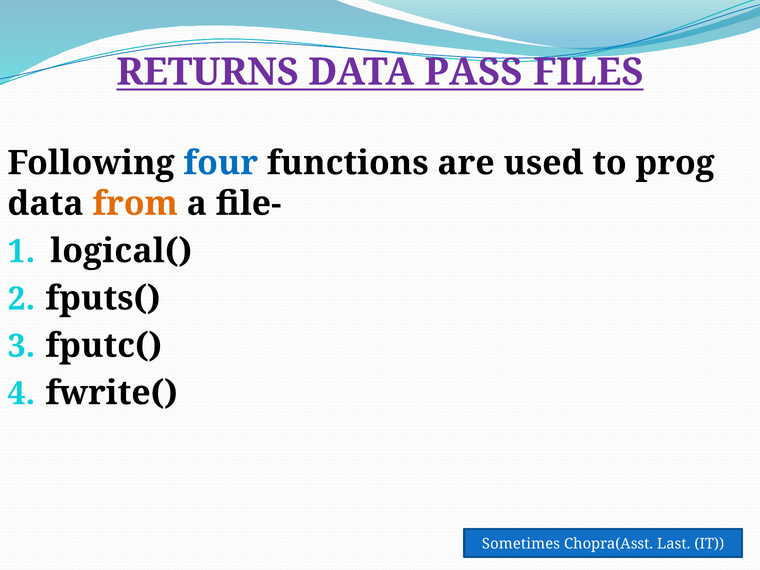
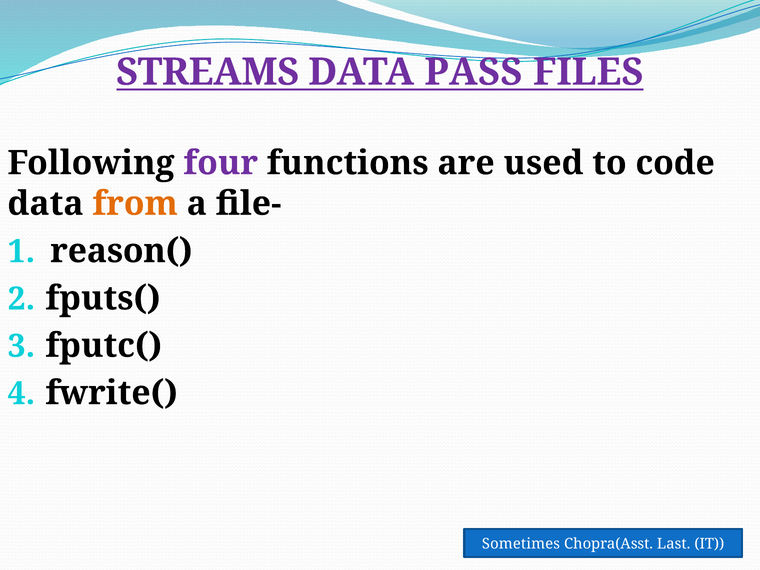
RETURNS: RETURNS -> STREAMS
four colour: blue -> purple
prog: prog -> code
logical(: logical( -> reason(
